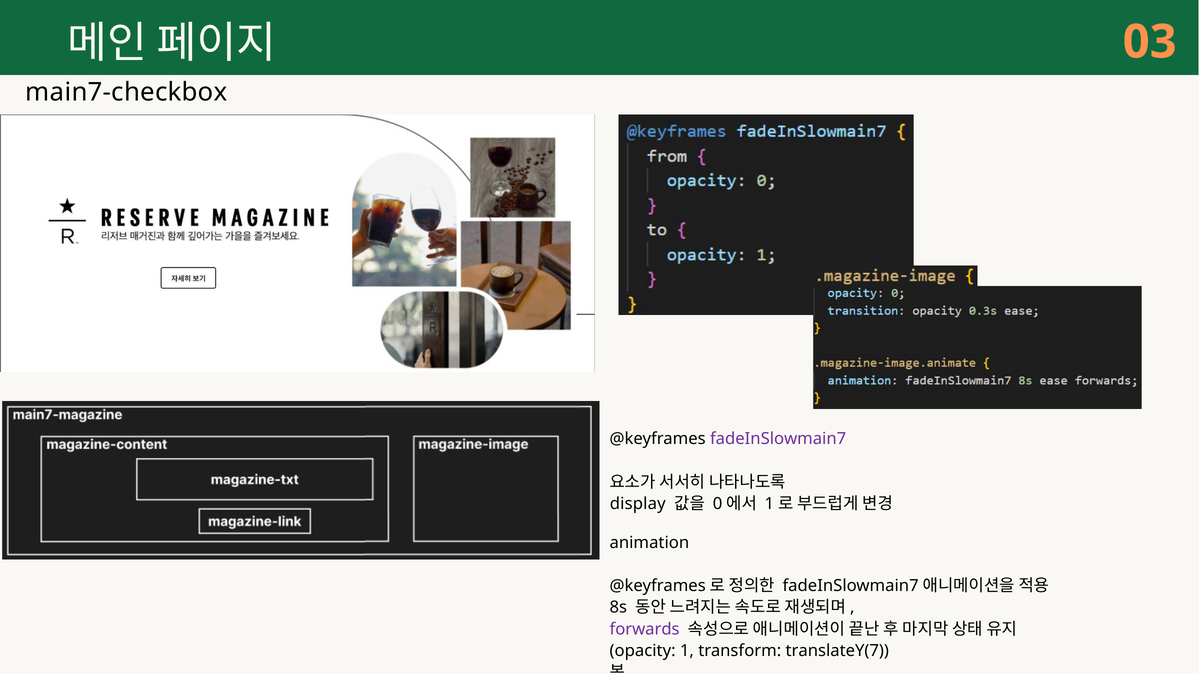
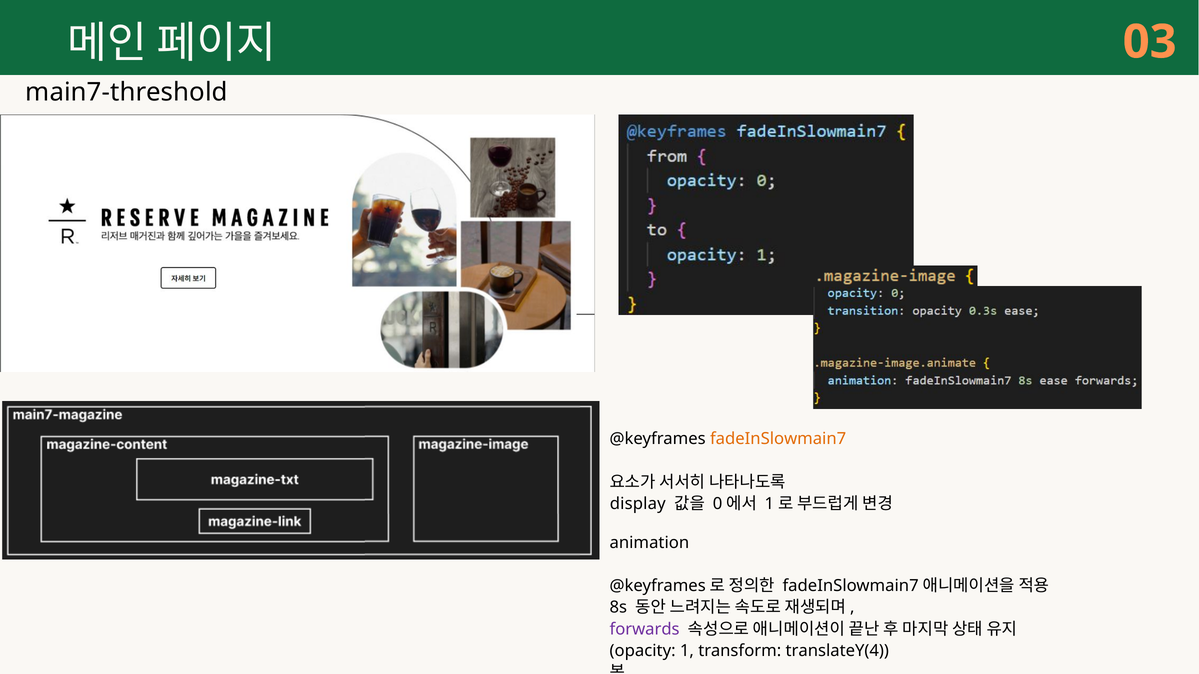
main7-checkbox: main7-checkbox -> main7-threshold
fadeInSlowmain7 at (778, 439) colour: purple -> orange
translateY(7: translateY(7 -> translateY(4
